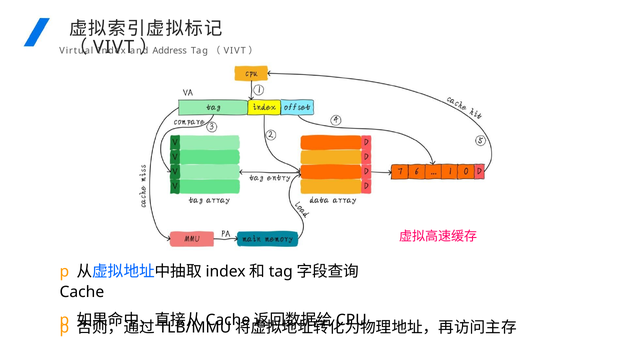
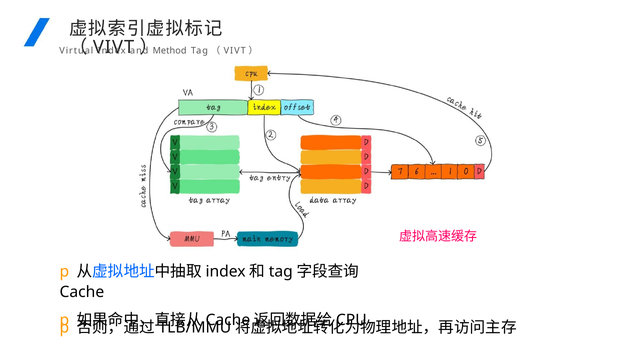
Address: Address -> Method
